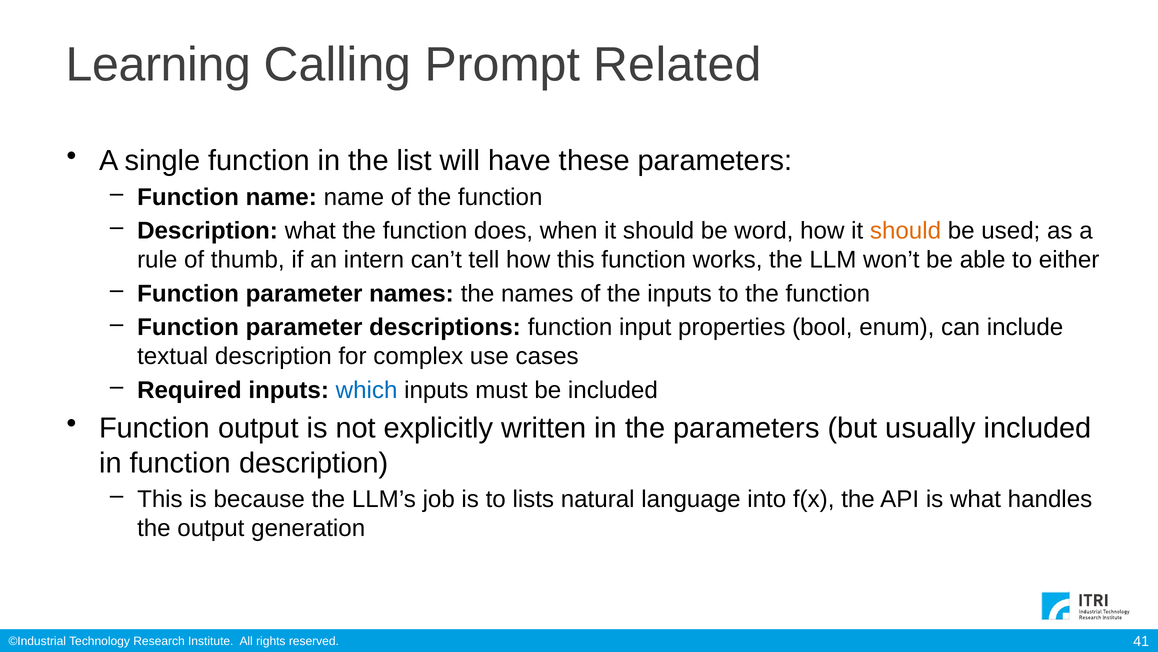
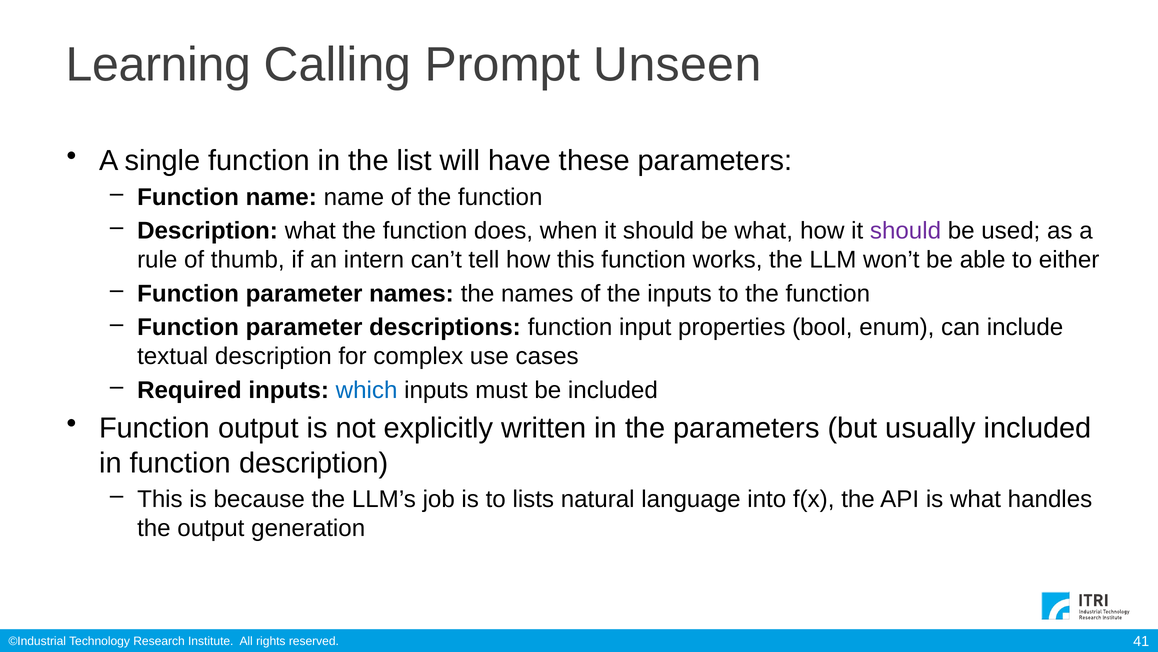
Related: Related -> Unseen
be word: word -> what
should at (906, 231) colour: orange -> purple
